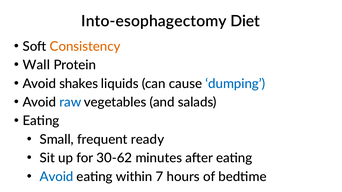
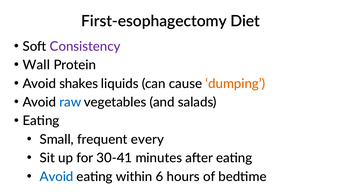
Into-esophagectomy: Into-esophagectomy -> First-esophagectomy
Consistency colour: orange -> purple
dumping colour: blue -> orange
ready: ready -> every
30-62: 30-62 -> 30-41
7: 7 -> 6
